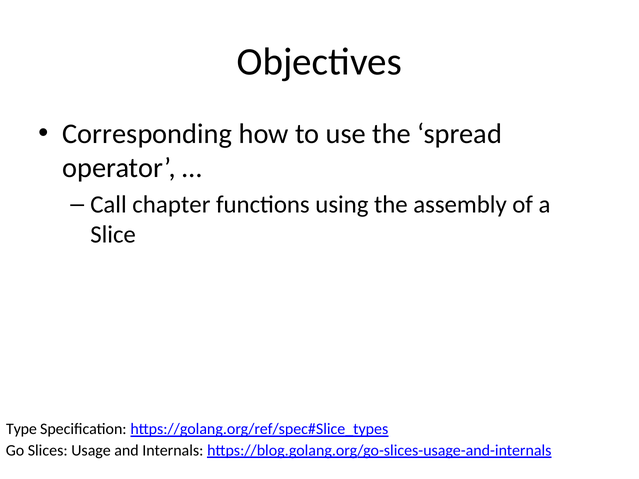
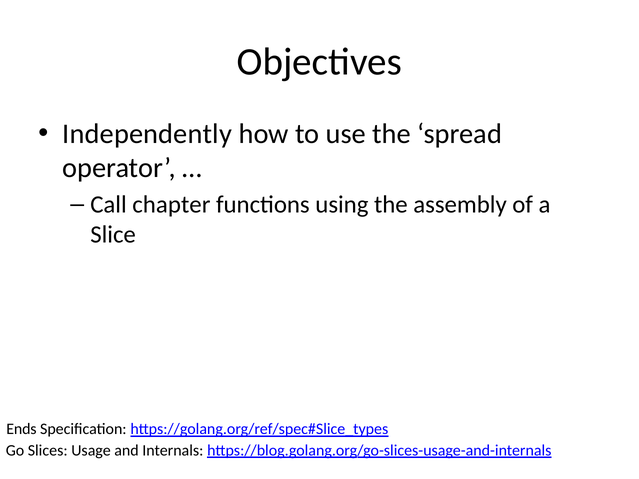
Corresponding: Corresponding -> Independently
Type: Type -> Ends
